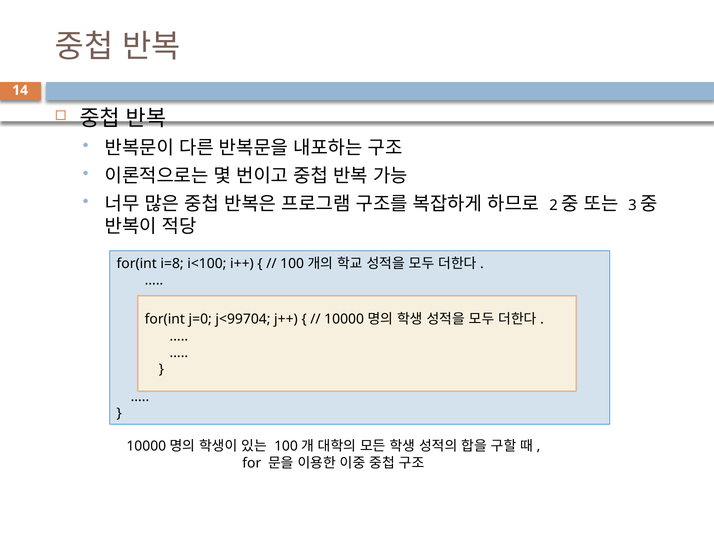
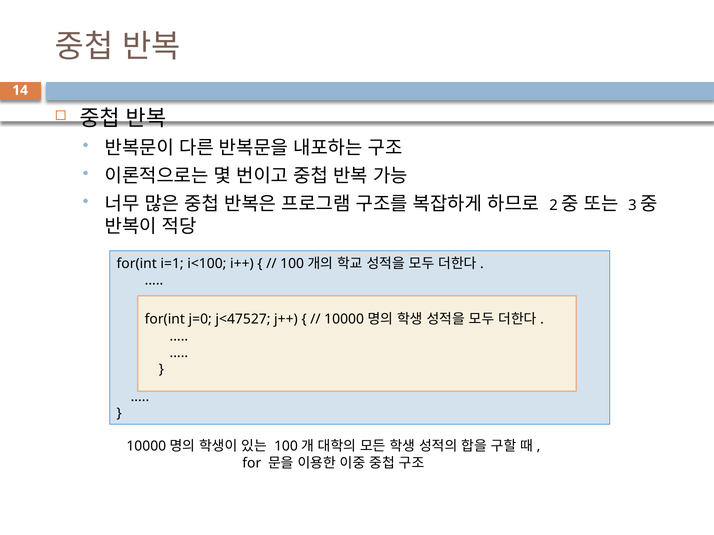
i=8: i=8 -> i=1
j<99704: j<99704 -> j<47527
